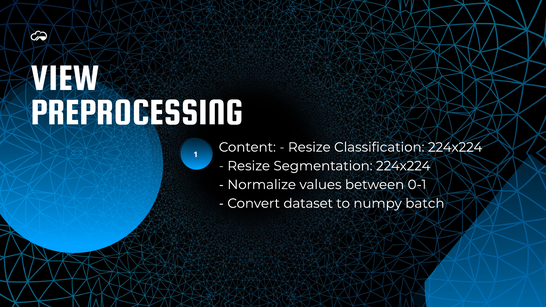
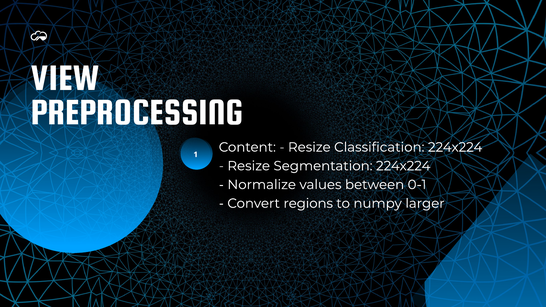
dataset: dataset -> regions
batch: batch -> larger
